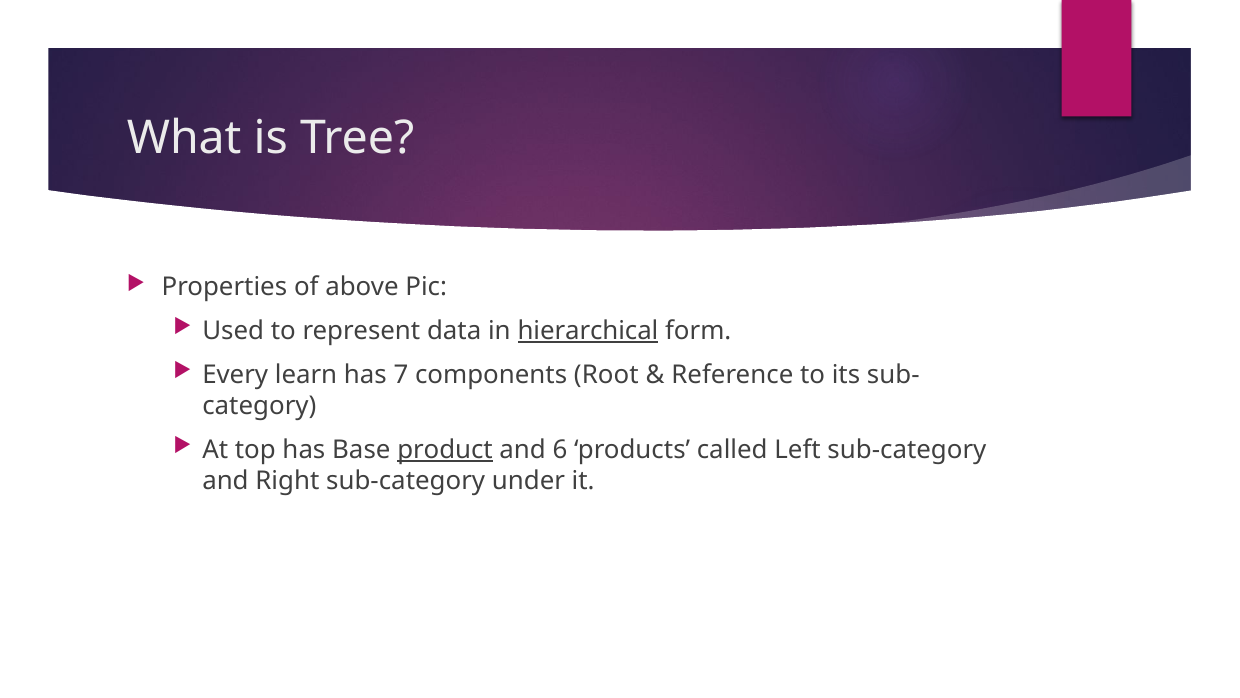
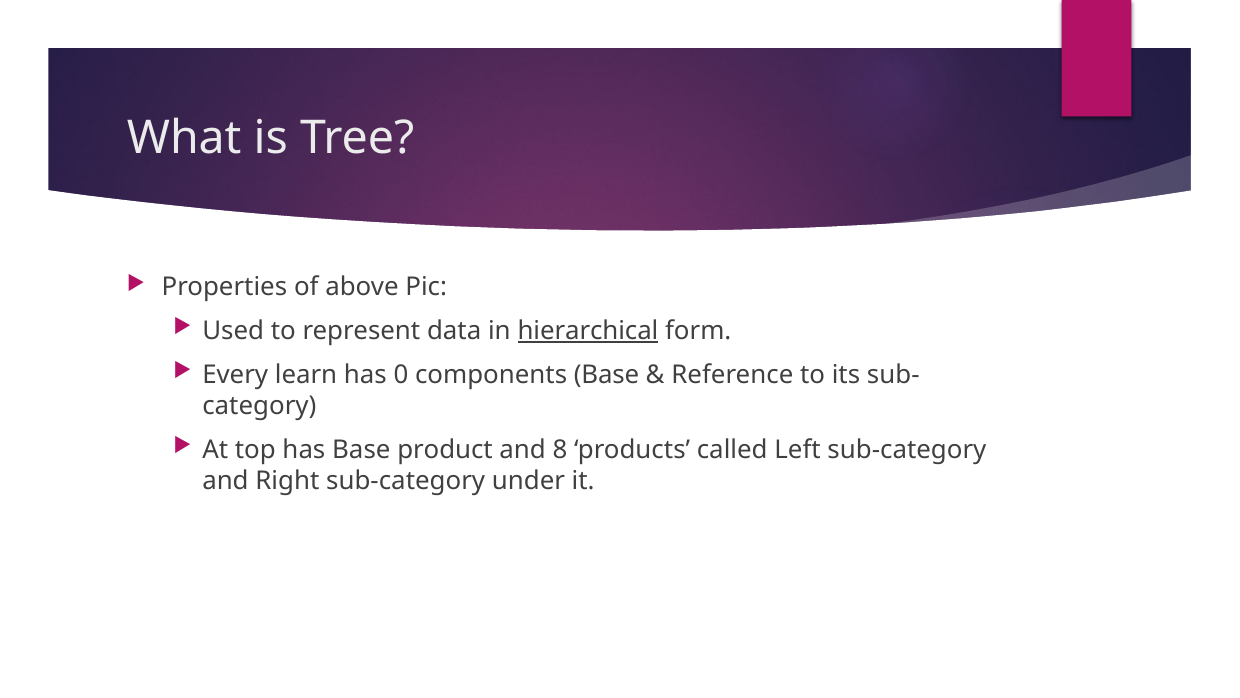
7: 7 -> 0
components Root: Root -> Base
product underline: present -> none
6: 6 -> 8
